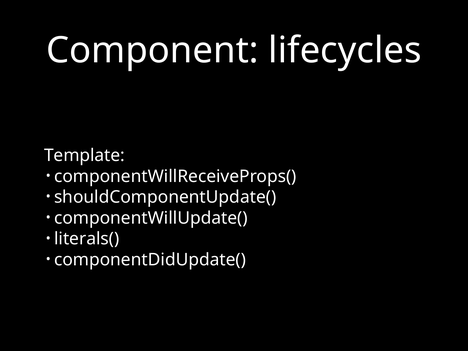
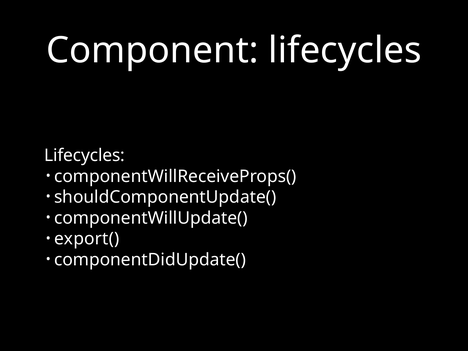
Template at (84, 155): Template -> Lifecycles
literals(: literals( -> export(
